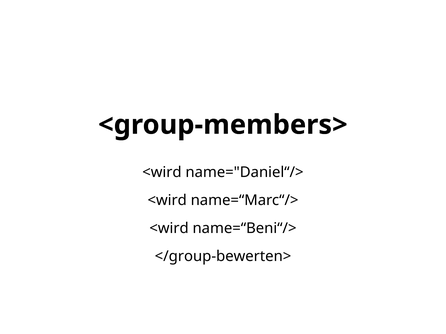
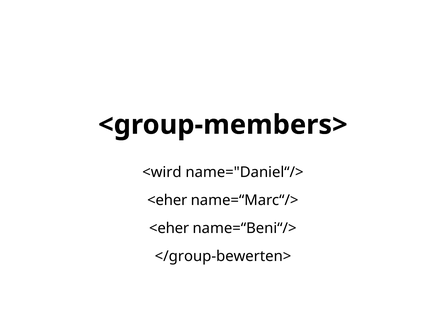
<wird at (167, 201): <wird -> <eher
<wird at (169, 229): <wird -> <eher
